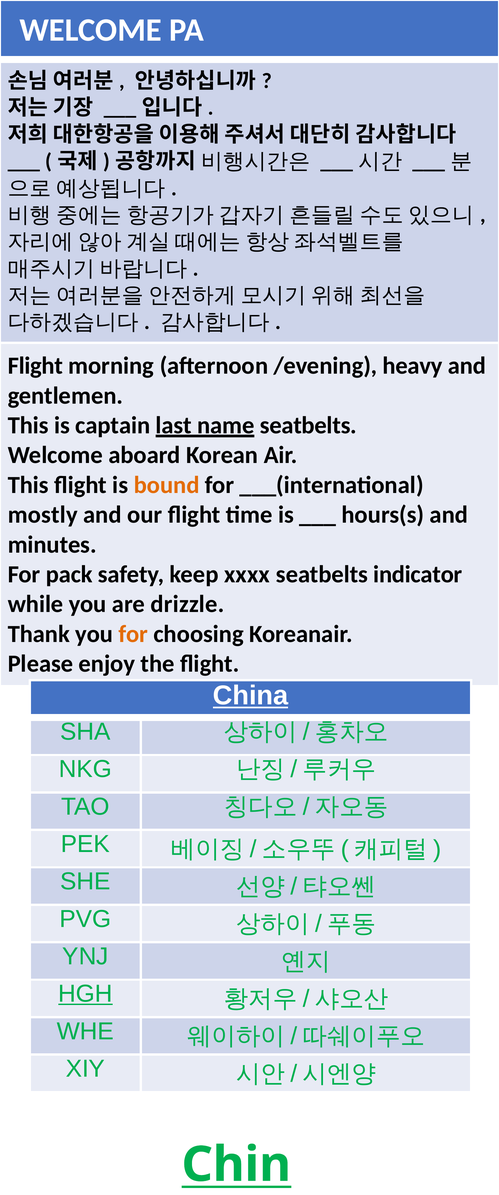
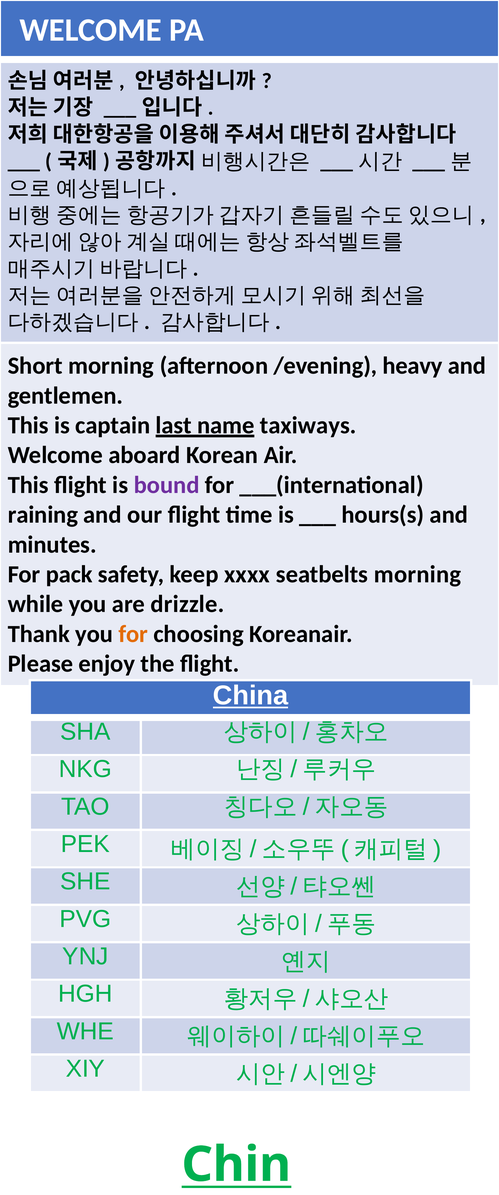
Flight at (35, 365): Flight -> Short
name seatbelts: seatbelts -> taxiways
bound colour: orange -> purple
mostly: mostly -> raining
seatbelts indicator: indicator -> morning
HGH underline: present -> none
